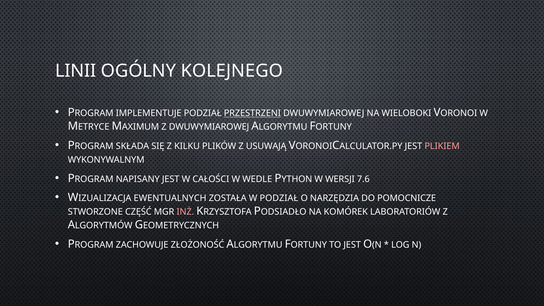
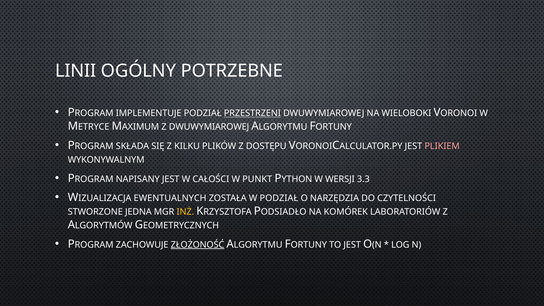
KOLEJNEGO: KOLEJNEGO -> POTRZEBNE
USUWAJĄ: USUWAJĄ -> DOSTĘPU
WEDLE: WEDLE -> PUNKT
7.6: 7.6 -> 3.3
POMOCNICZE: POMOCNICZE -> CZYTELNOŚCI
CZĘŚĆ: CZĘŚĆ -> JEDNA
INŻ colour: pink -> yellow
ZŁOŻONOŚĆ underline: none -> present
